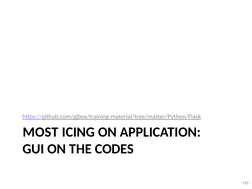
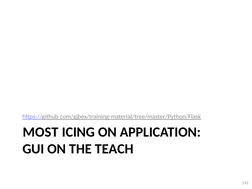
CODES: CODES -> TEACH
